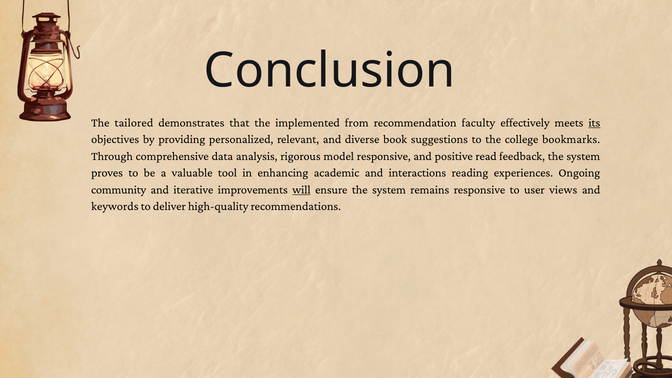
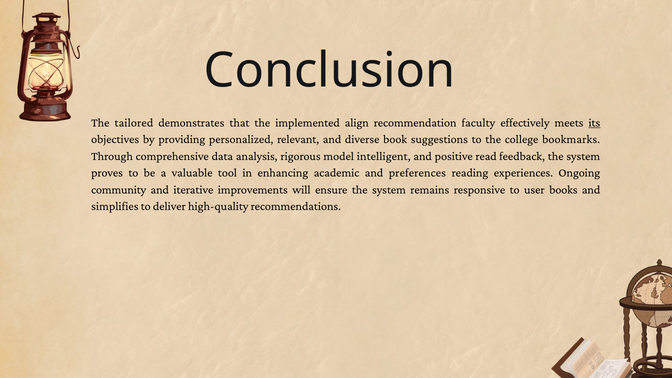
from: from -> align
model responsive: responsive -> intelligent
interactions: interactions -> preferences
will underline: present -> none
views: views -> books
keywords: keywords -> simplifies
